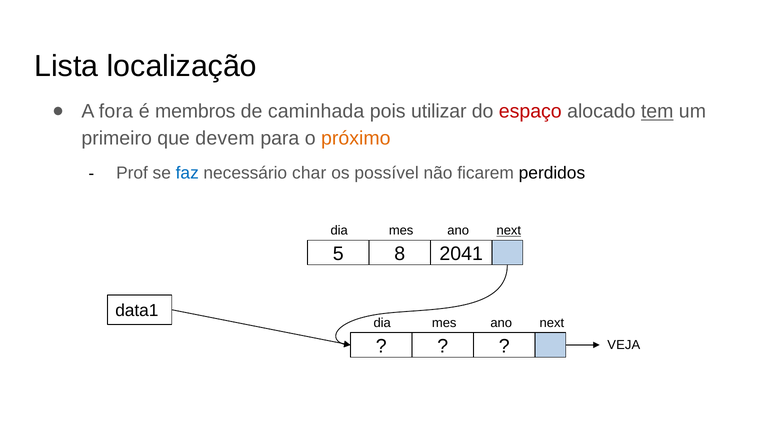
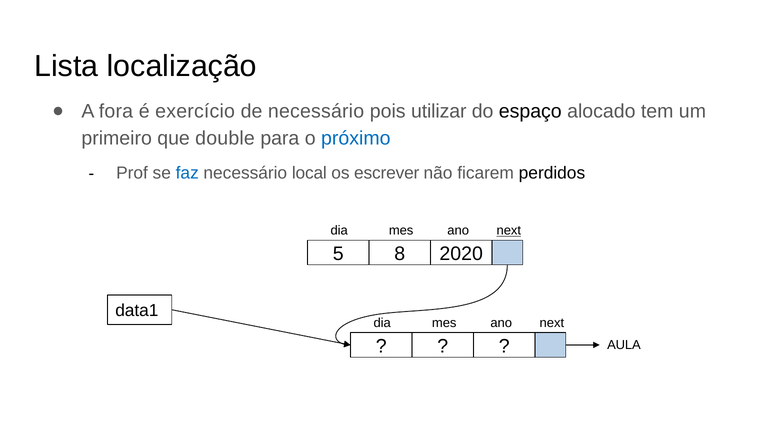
membros: membros -> exercício
de caminhada: caminhada -> necessário
espaço colour: red -> black
tem underline: present -> none
devem: devem -> double
próximo colour: orange -> blue
char: char -> local
possível: possível -> escrever
2041: 2041 -> 2020
VEJA: VEJA -> AULA
